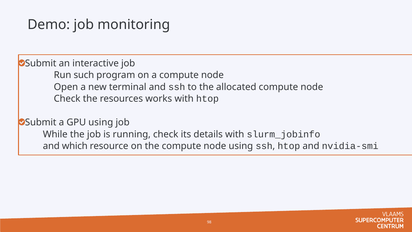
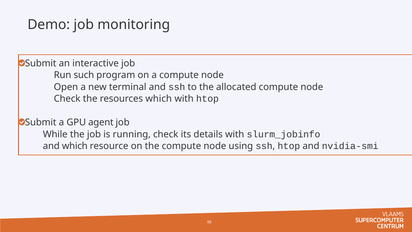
resources works: works -> which
GPU using: using -> agent
